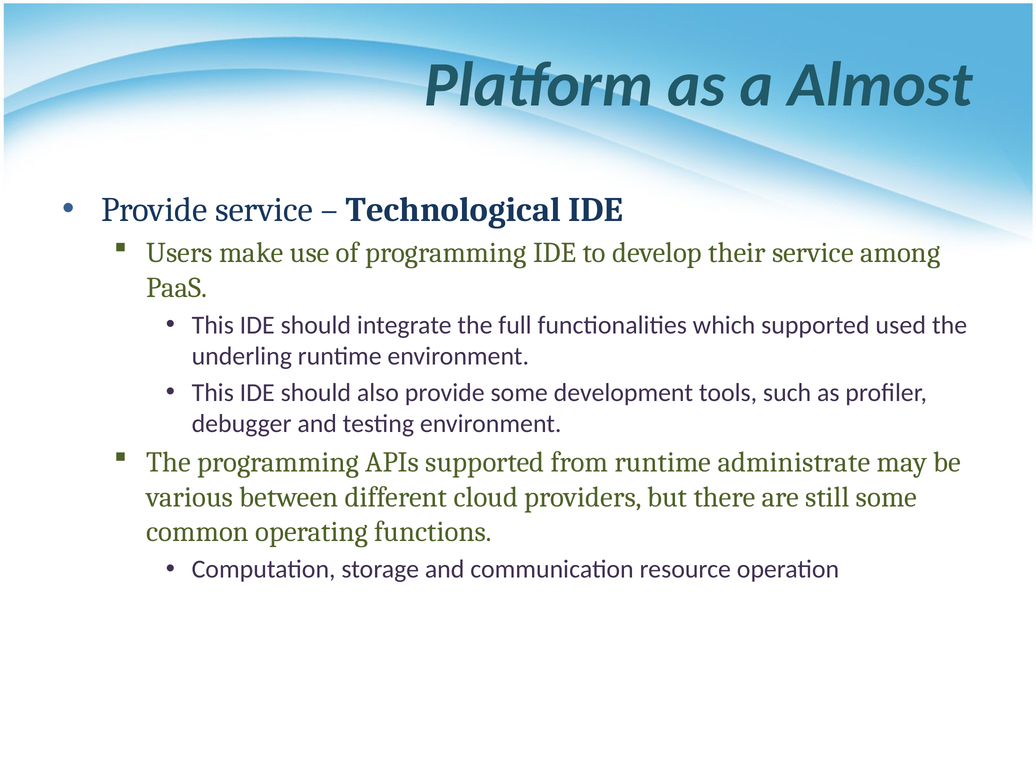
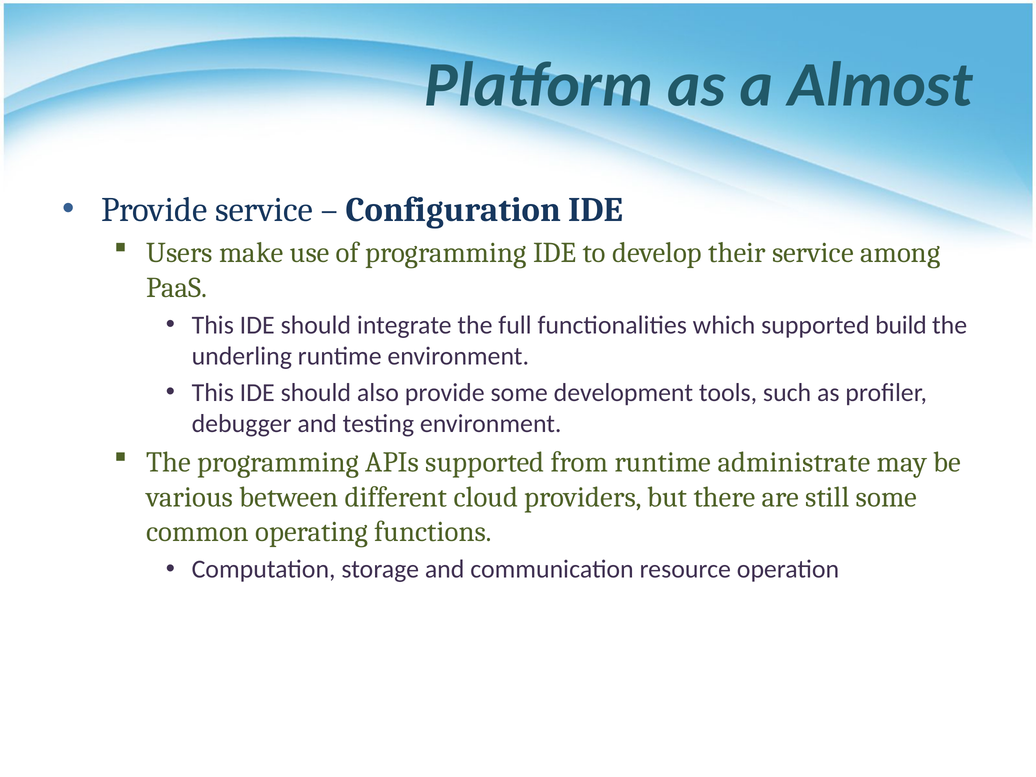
Technological: Technological -> Configuration
used: used -> build
